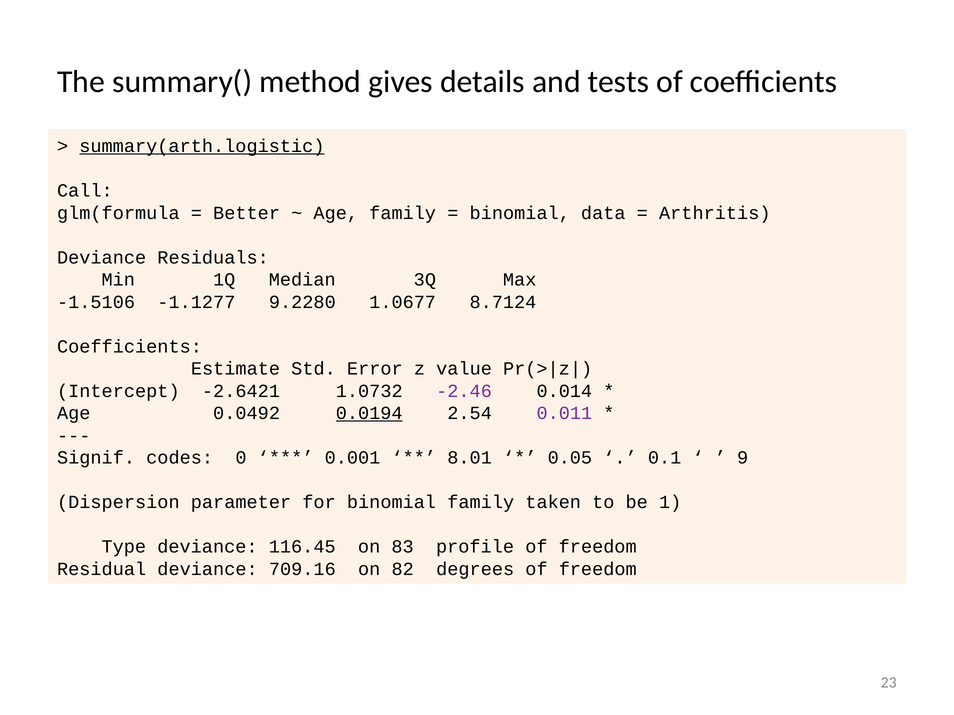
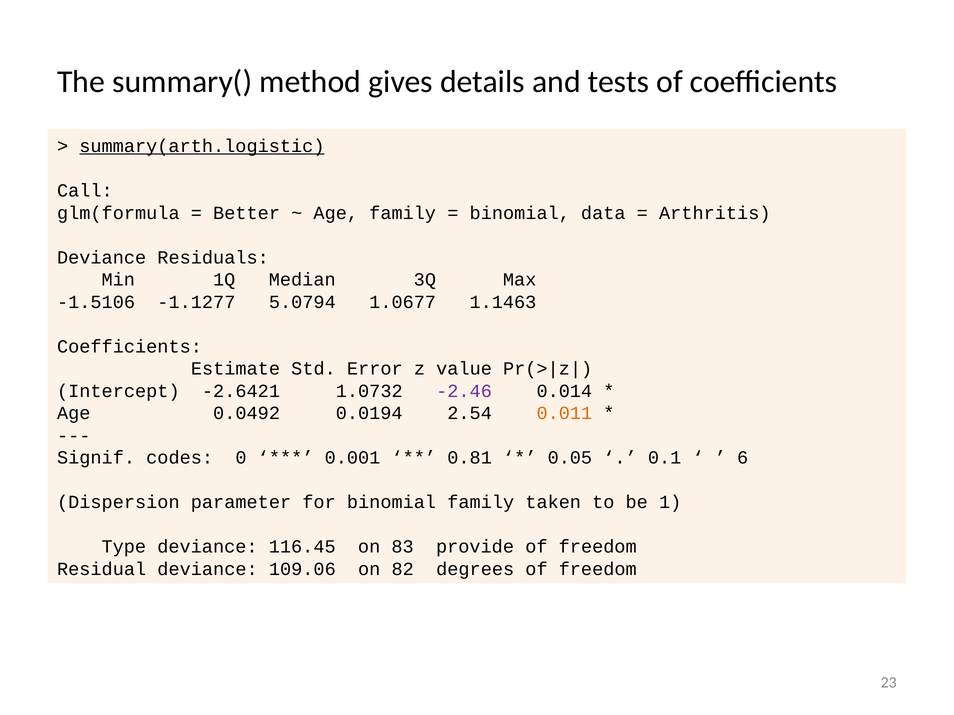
9.2280: 9.2280 -> 5.0794
8.7124: 8.7124 -> 1.1463
0.0194 underline: present -> none
0.011 colour: purple -> orange
8.01: 8.01 -> 0.81
9: 9 -> 6
profile: profile -> provide
709.16: 709.16 -> 109.06
